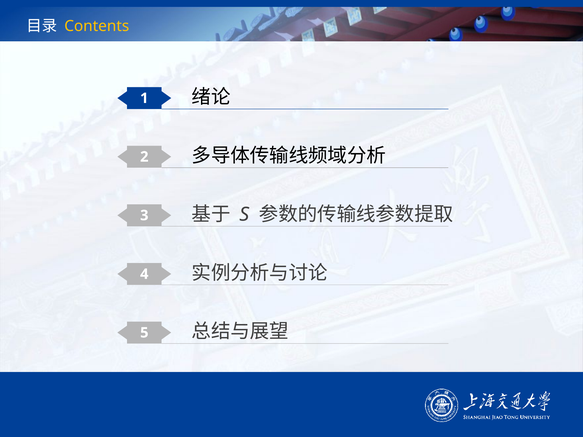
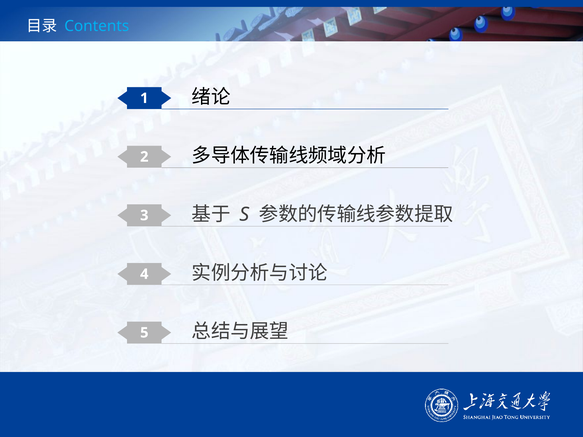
Contents colour: yellow -> light blue
